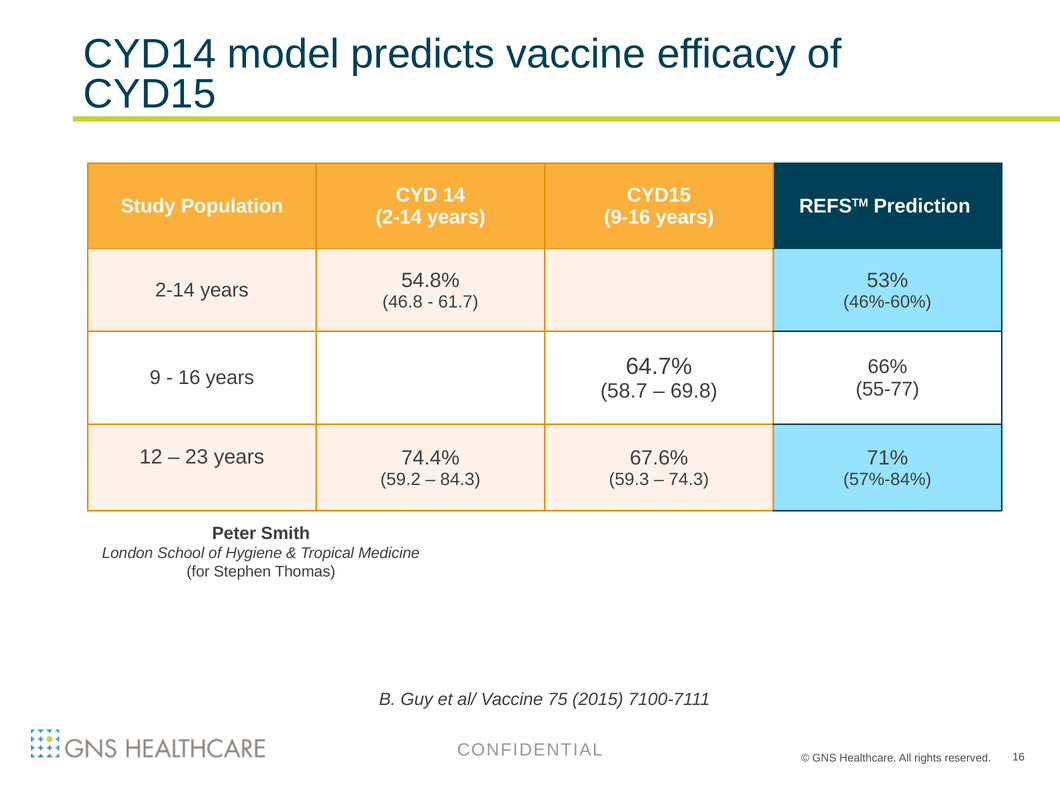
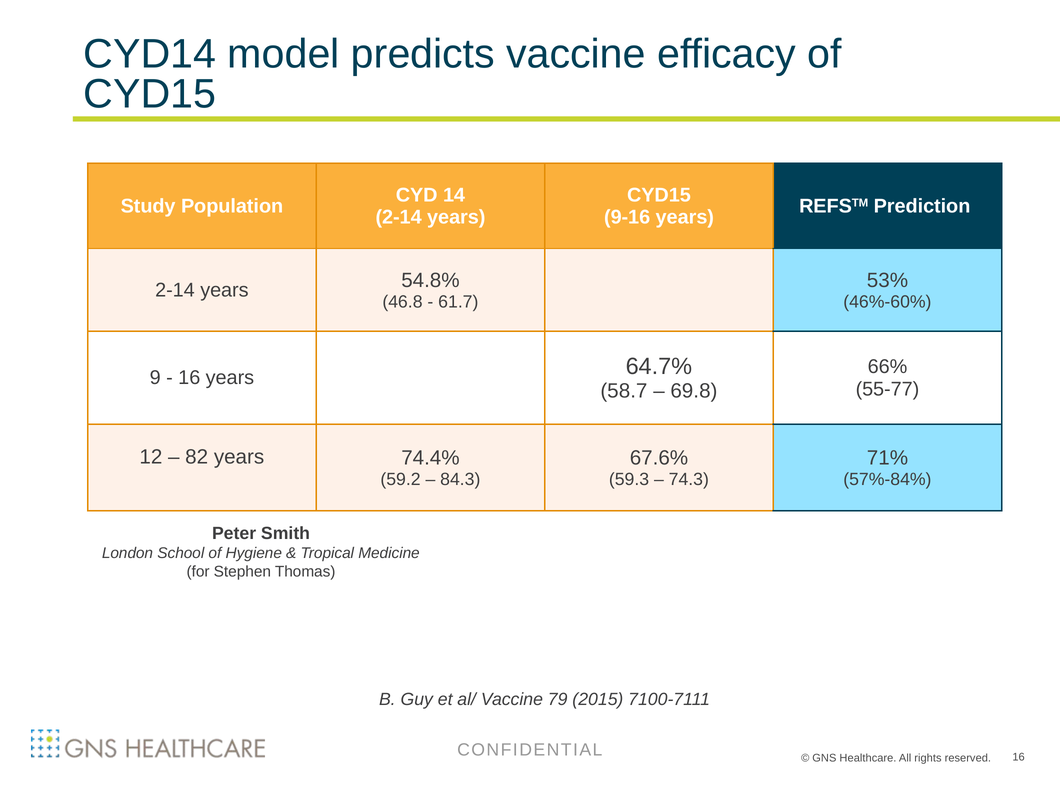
23: 23 -> 82
75: 75 -> 79
